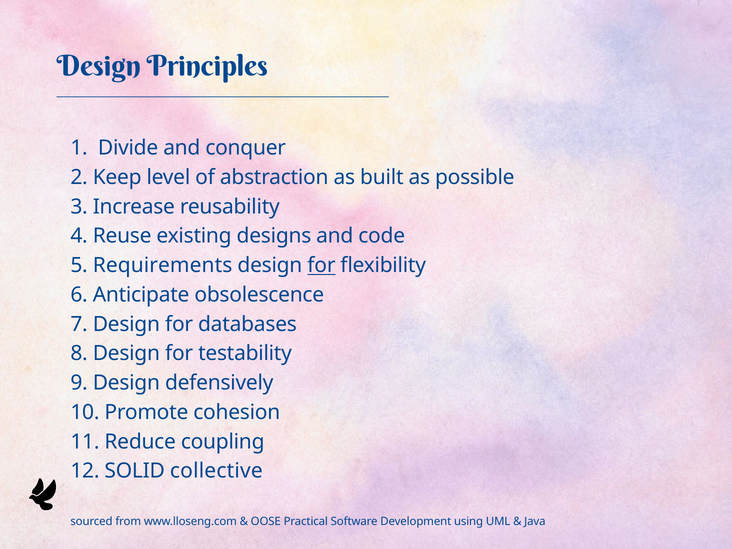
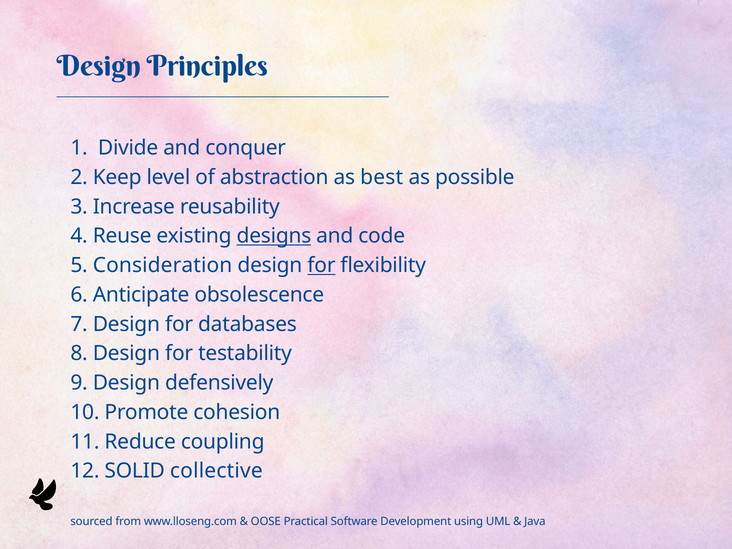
built: built -> best
designs underline: none -> present
Requirements: Requirements -> Consideration
